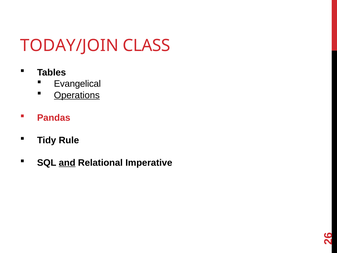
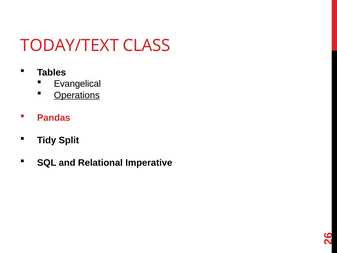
TODAY/JOIN: TODAY/JOIN -> TODAY/TEXT
Rule: Rule -> Split
and underline: present -> none
